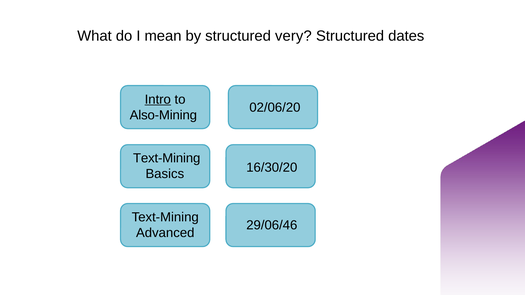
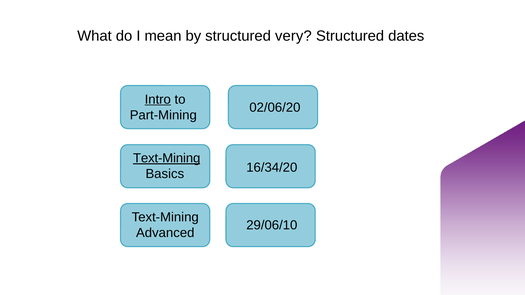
Also-Mining: Also-Mining -> Part-Mining
Text-Mining at (167, 158) underline: none -> present
16/30/20: 16/30/20 -> 16/34/20
29/06/46: 29/06/46 -> 29/06/10
